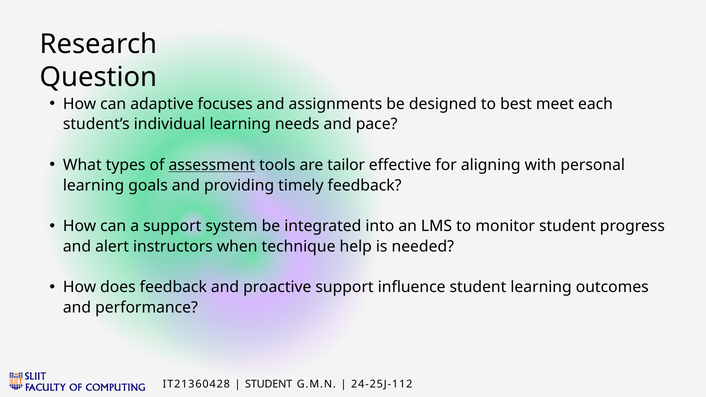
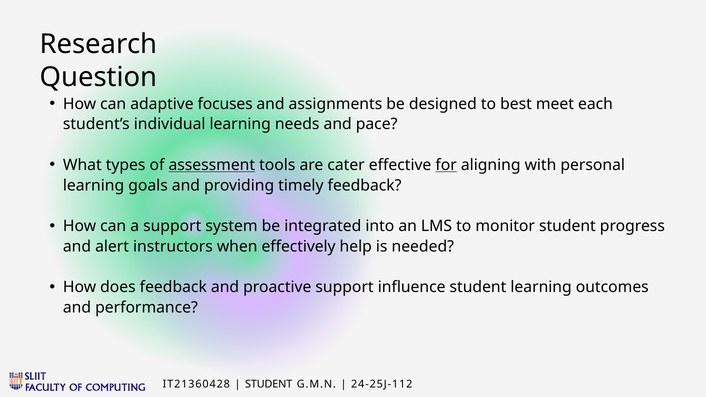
tailor: tailor -> cater
for underline: none -> present
technique: technique -> effectively
